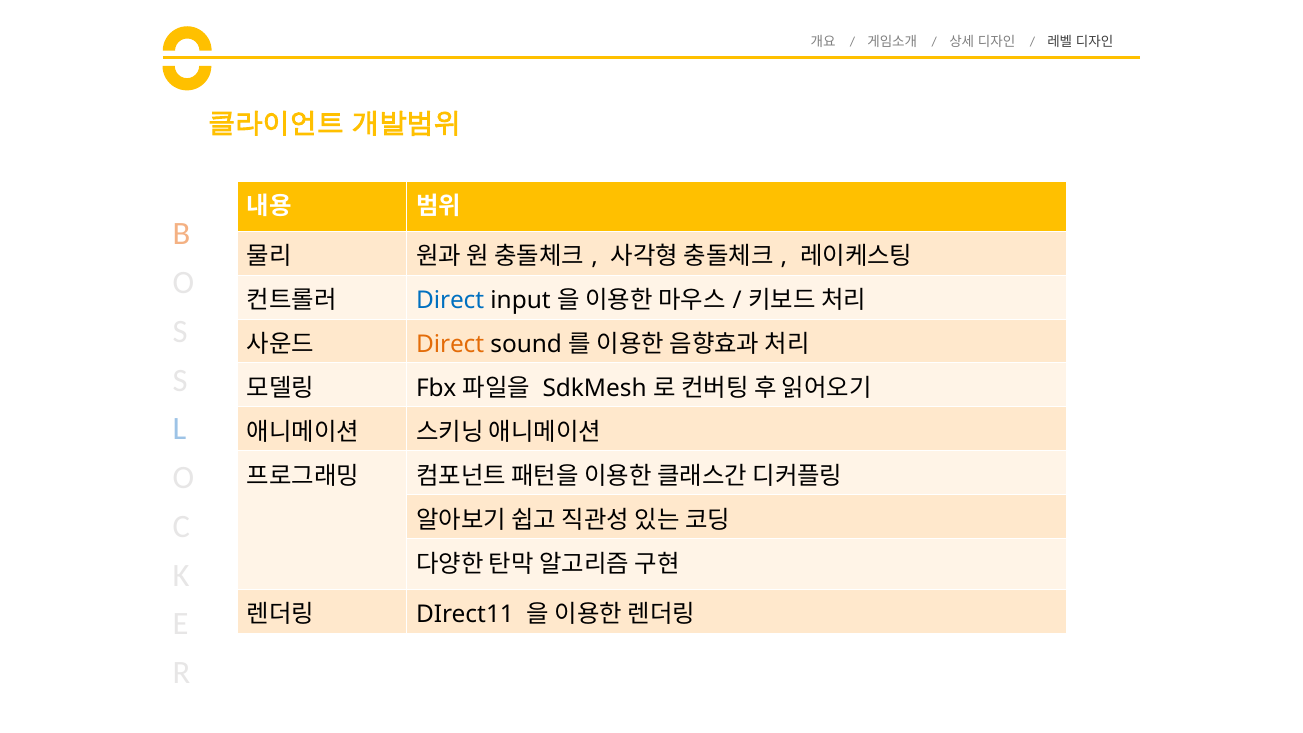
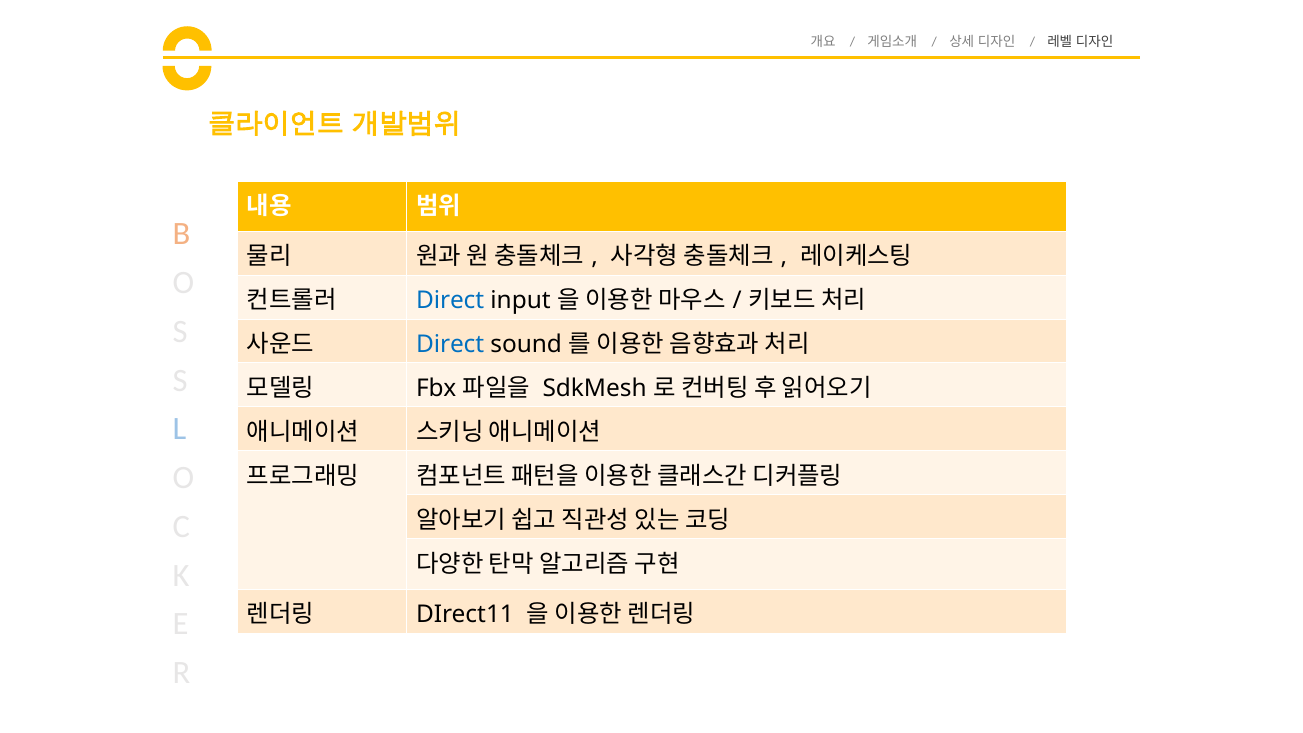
Direct at (450, 345) colour: orange -> blue
